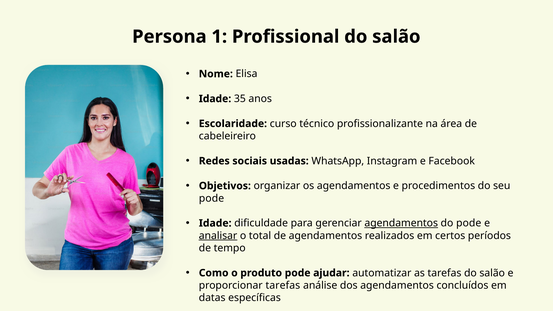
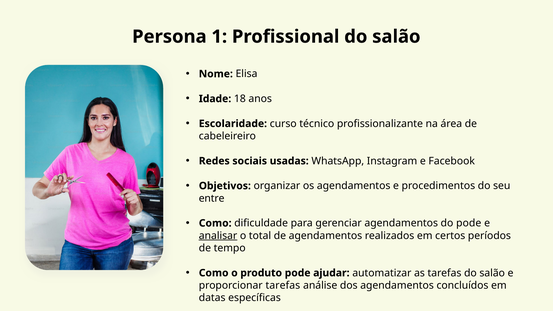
35: 35 -> 18
pode at (212, 198): pode -> entre
Idade at (215, 223): Idade -> Como
agendamentos at (401, 223) underline: present -> none
